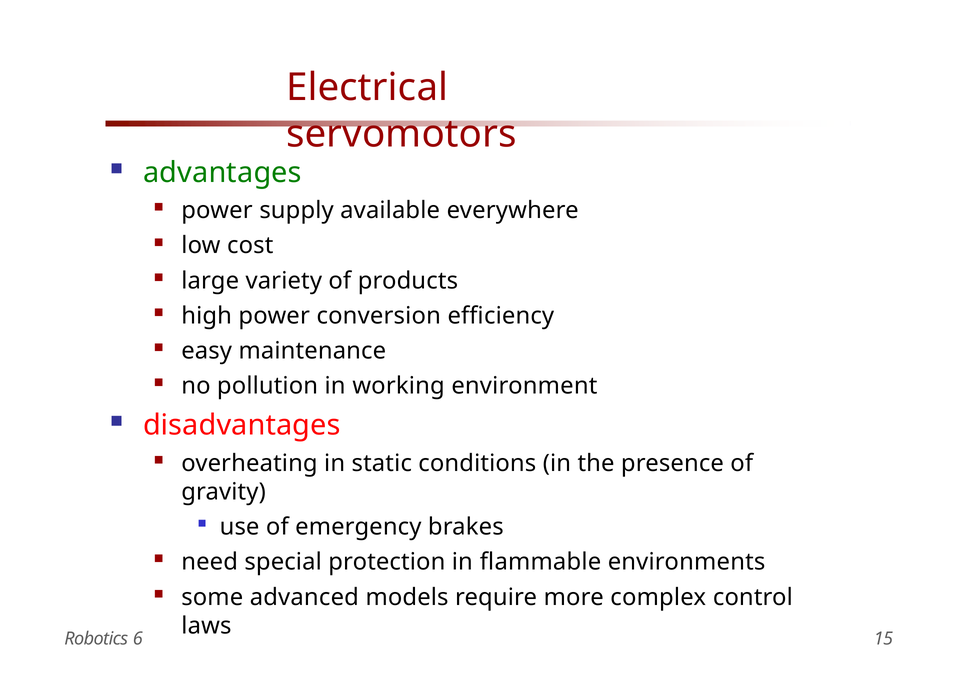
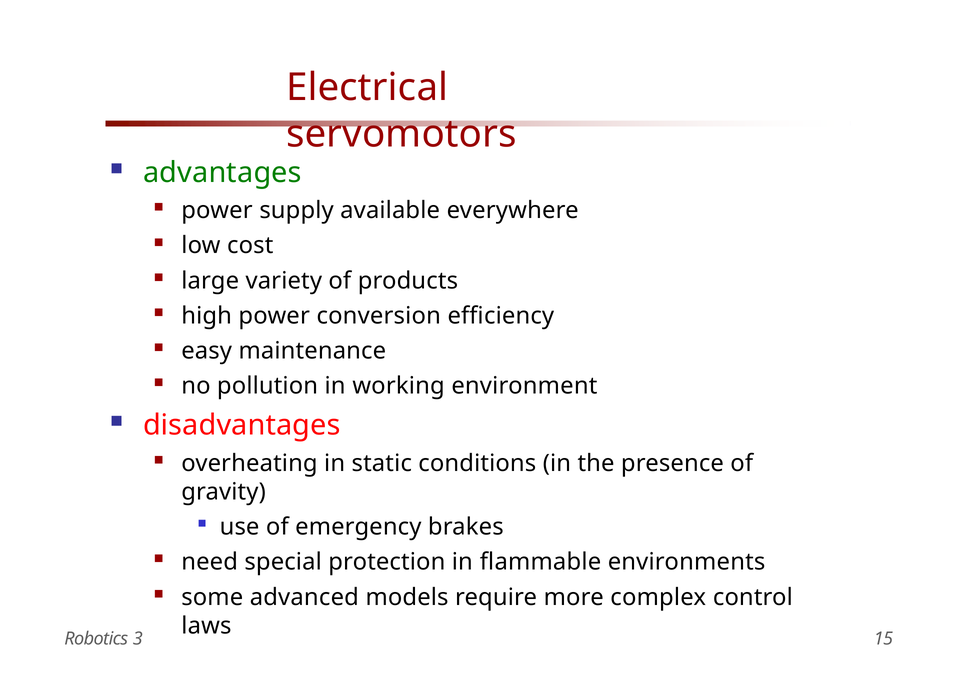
6: 6 -> 3
